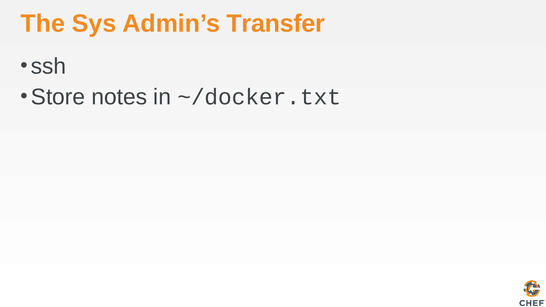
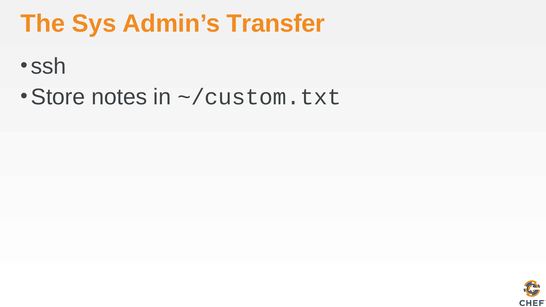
~/docker.txt: ~/docker.txt -> ~/custom.txt
